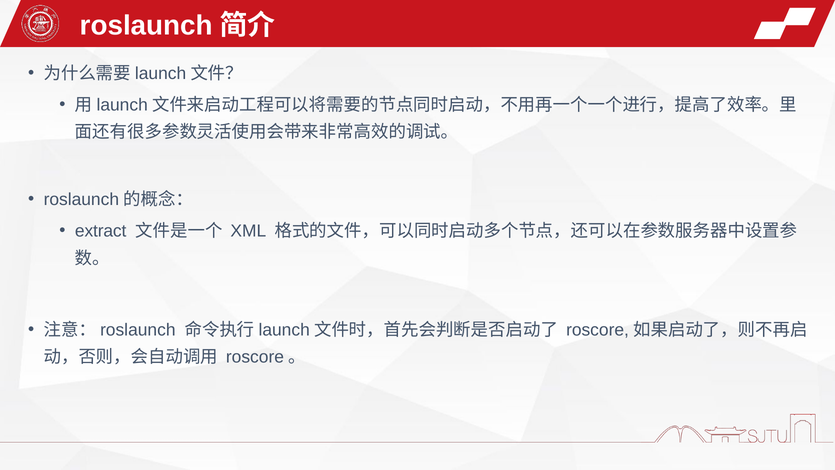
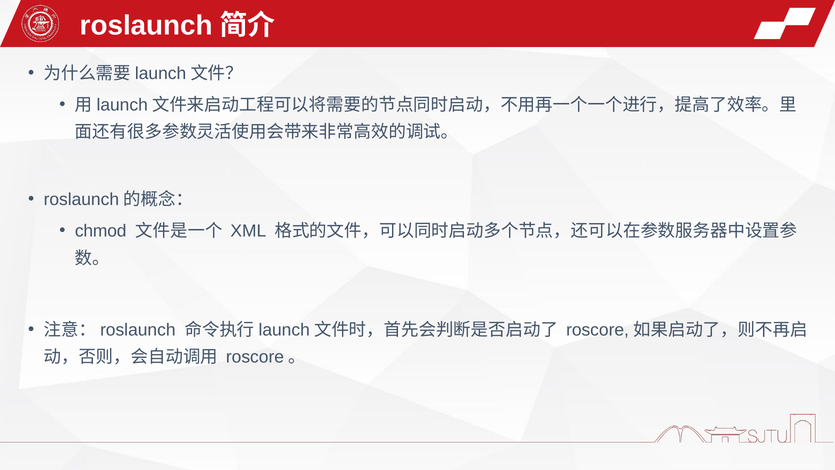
extract: extract -> chmod
